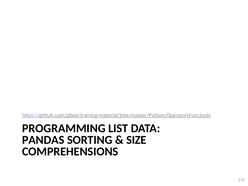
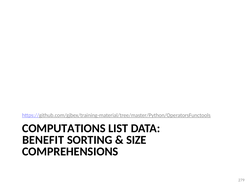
PROGRAMMING: PROGRAMMING -> COMPUTATIONS
PANDAS: PANDAS -> BENEFIT
